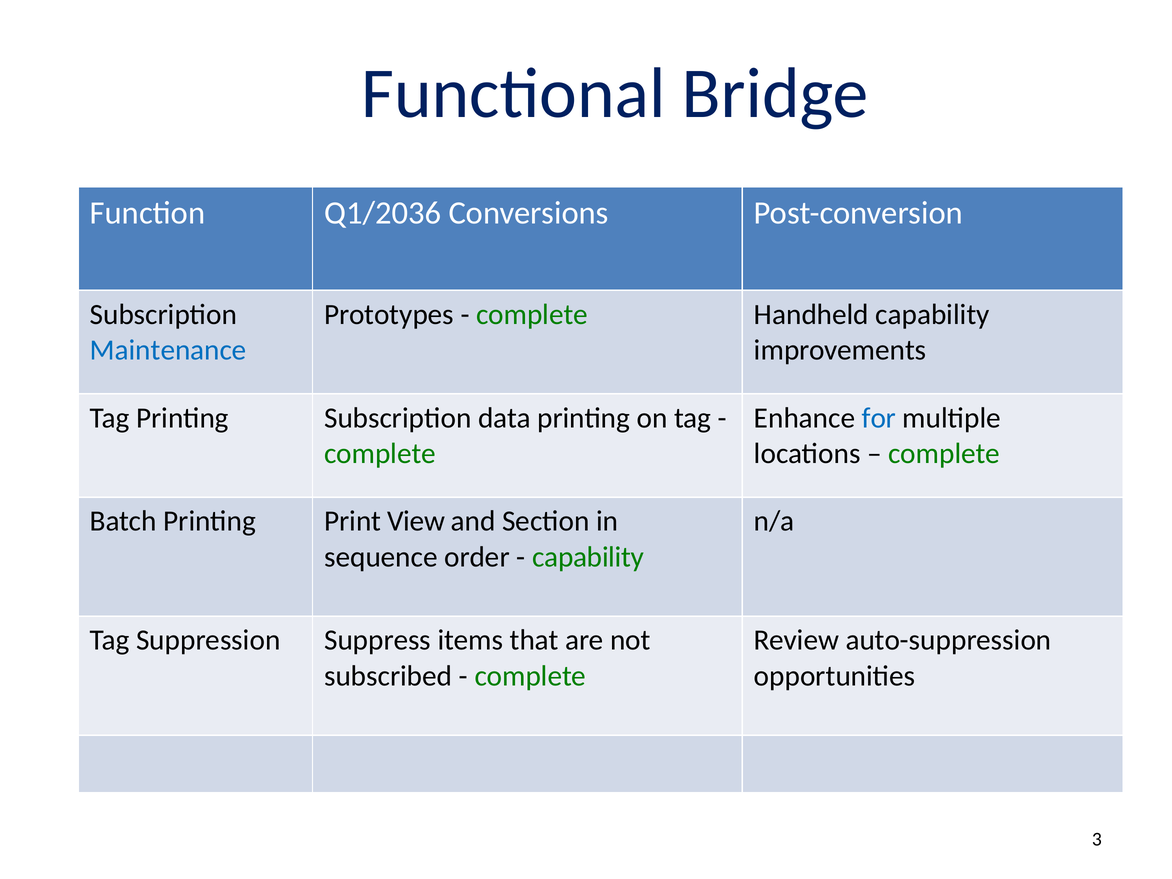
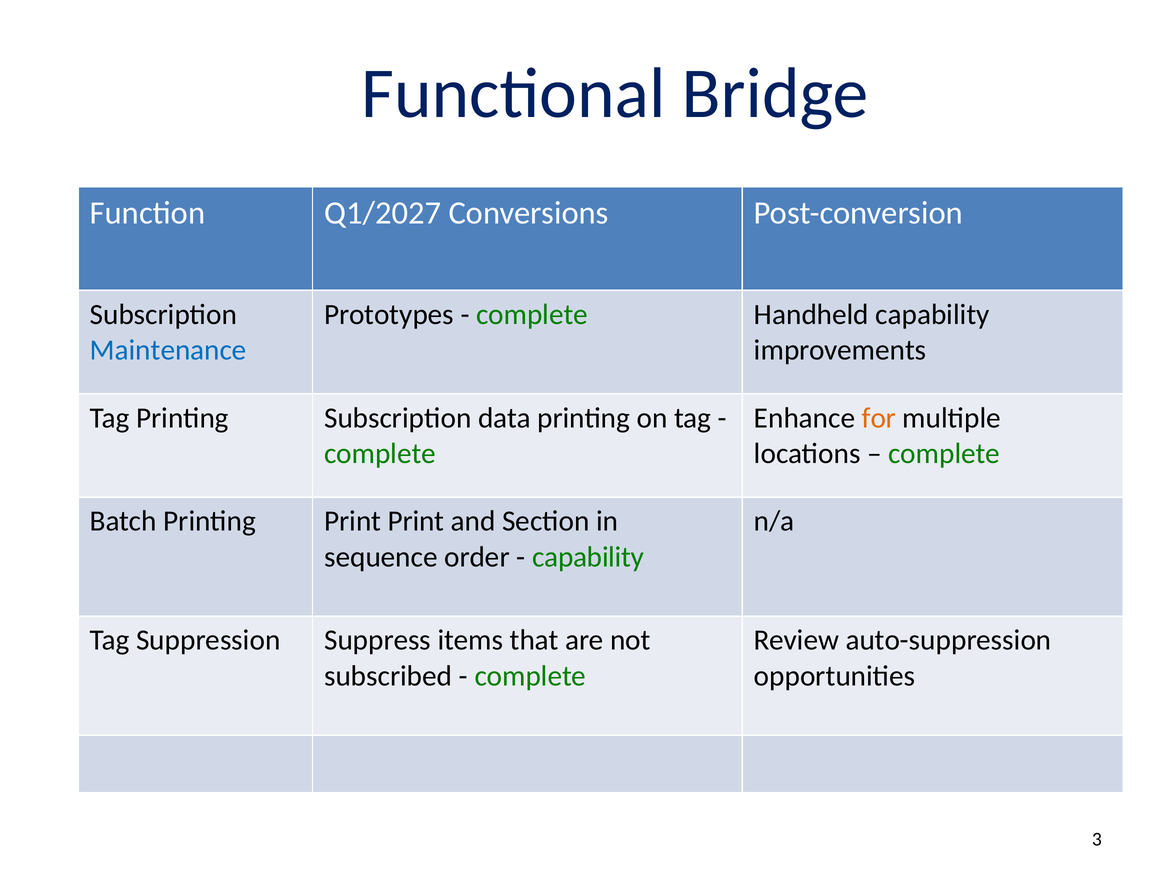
Q1/2036: Q1/2036 -> Q1/2027
for colour: blue -> orange
Print View: View -> Print
